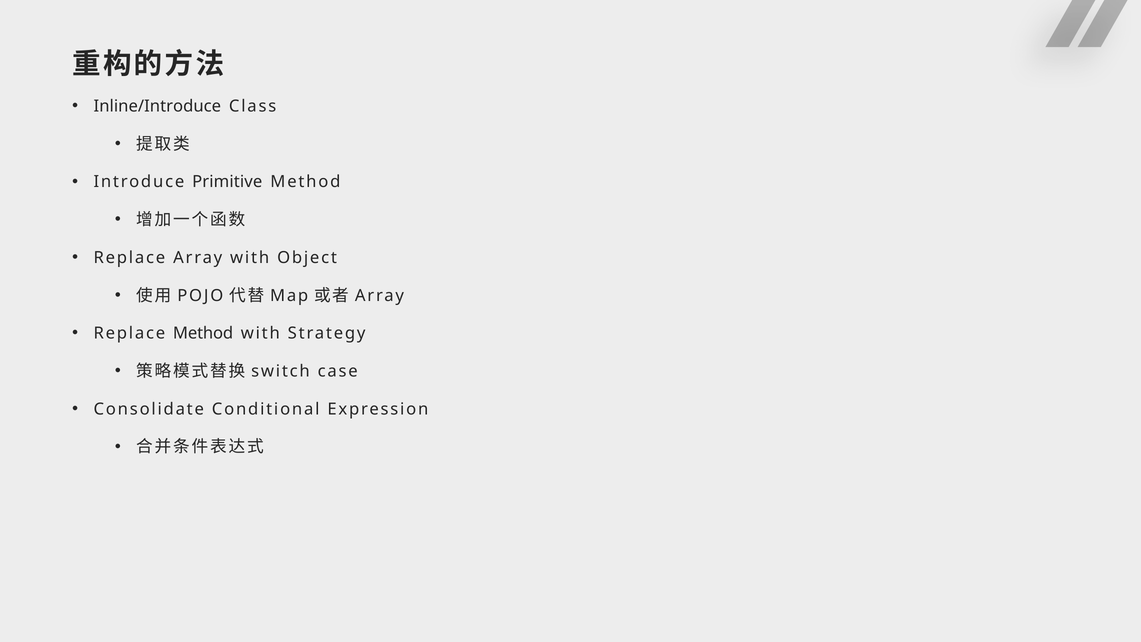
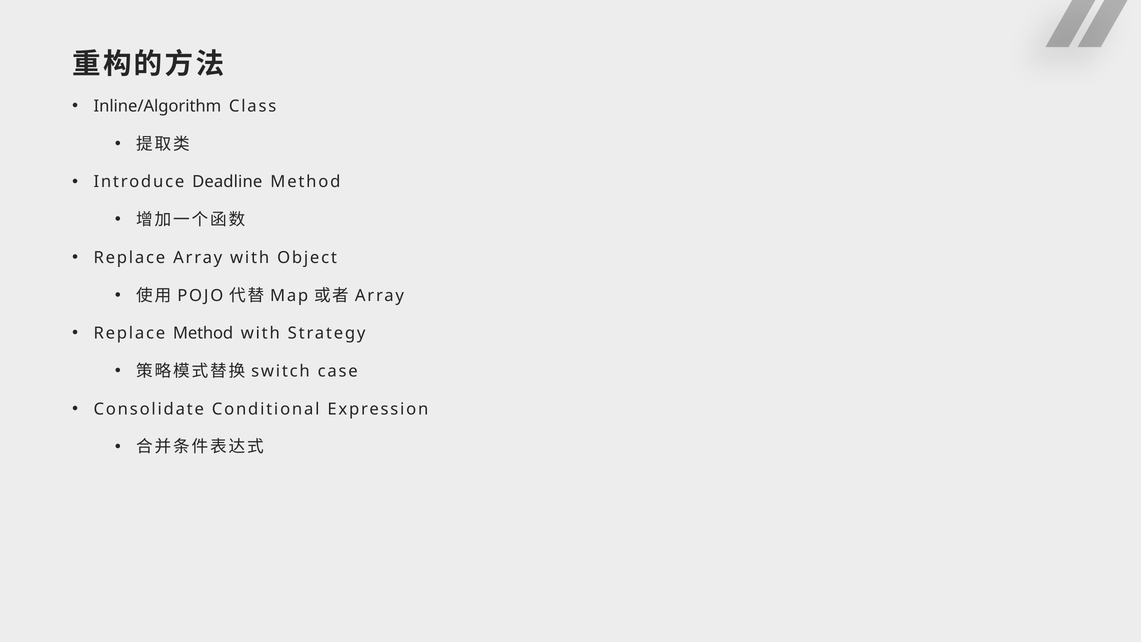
Inline/Introduce: Inline/Introduce -> Inline/Algorithm
Primitive: Primitive -> Deadline
